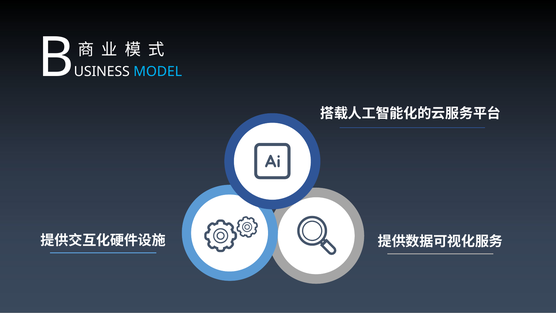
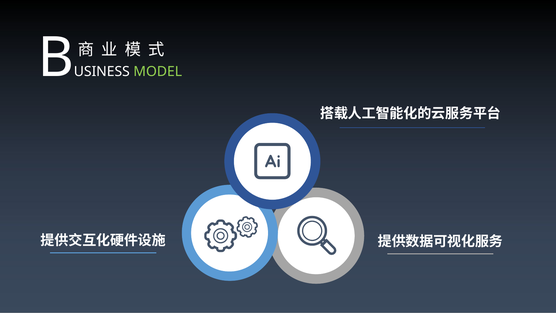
MODEL colour: light blue -> light green
